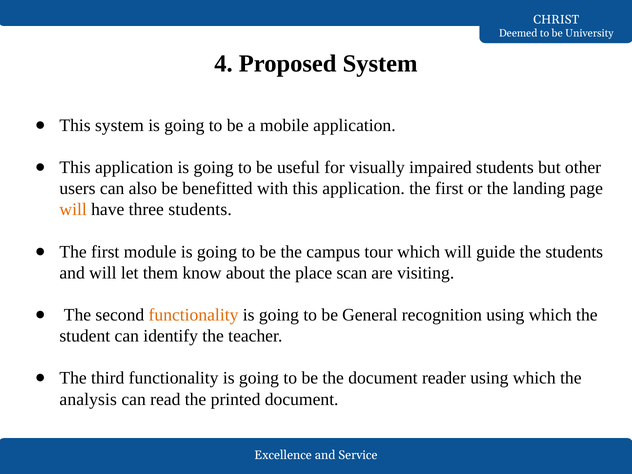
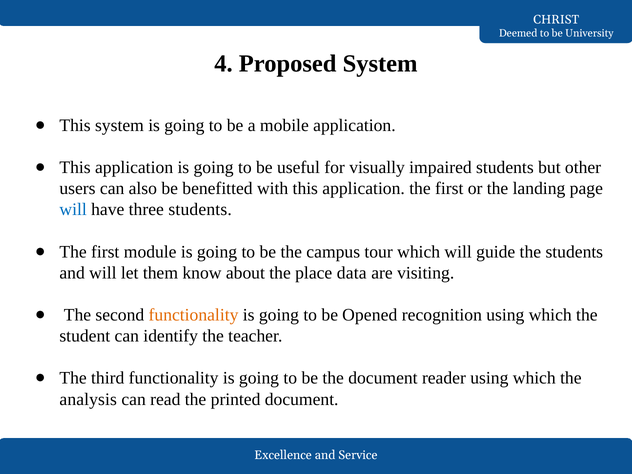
will at (73, 210) colour: orange -> blue
scan: scan -> data
General: General -> Opened
